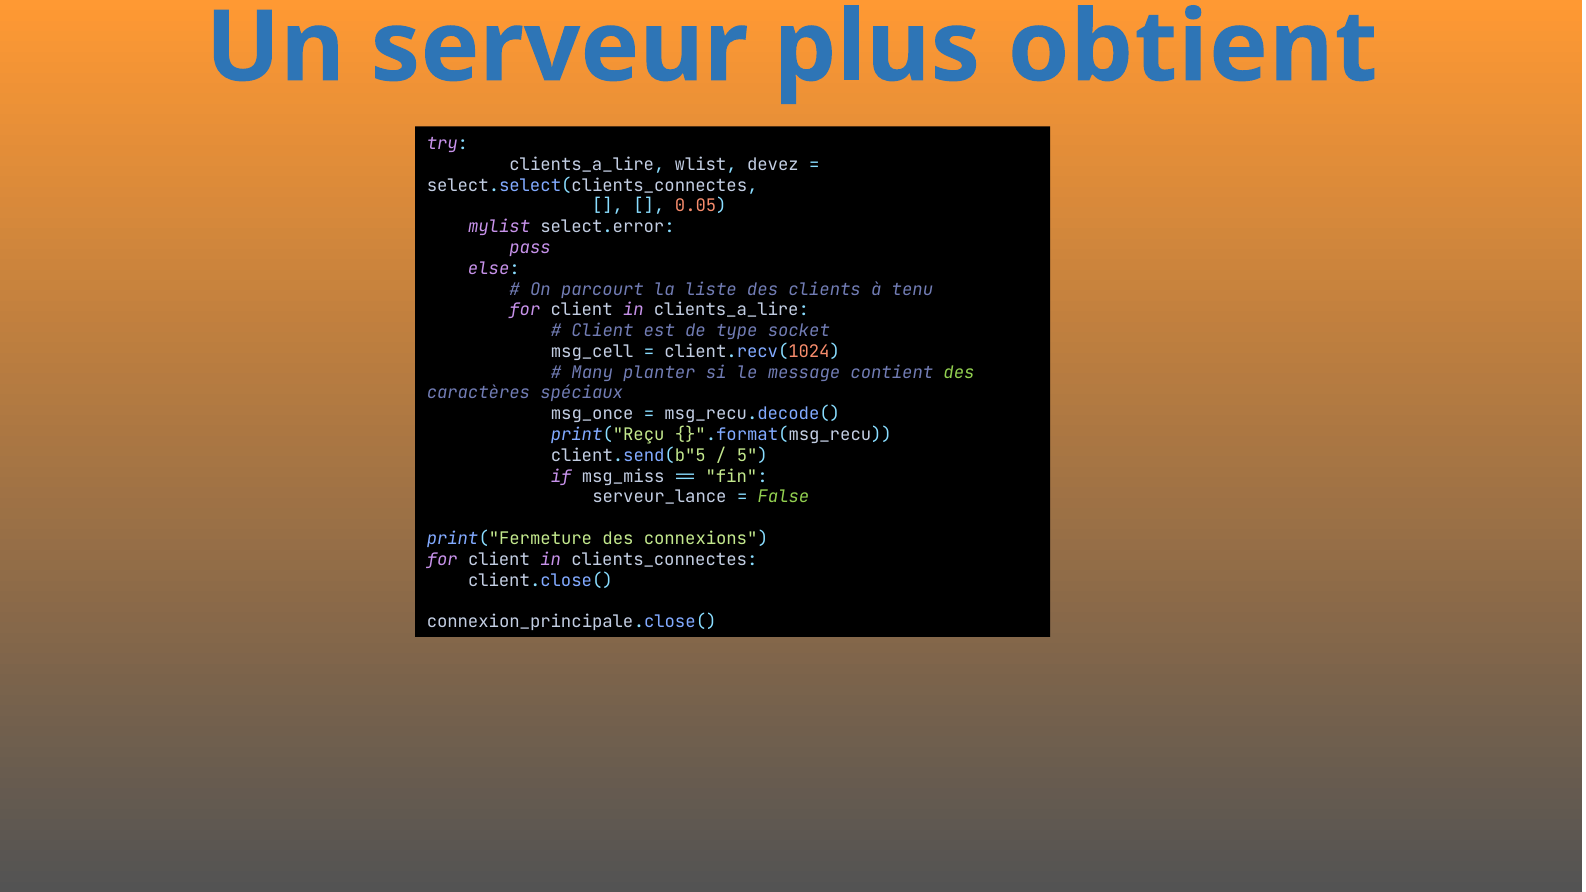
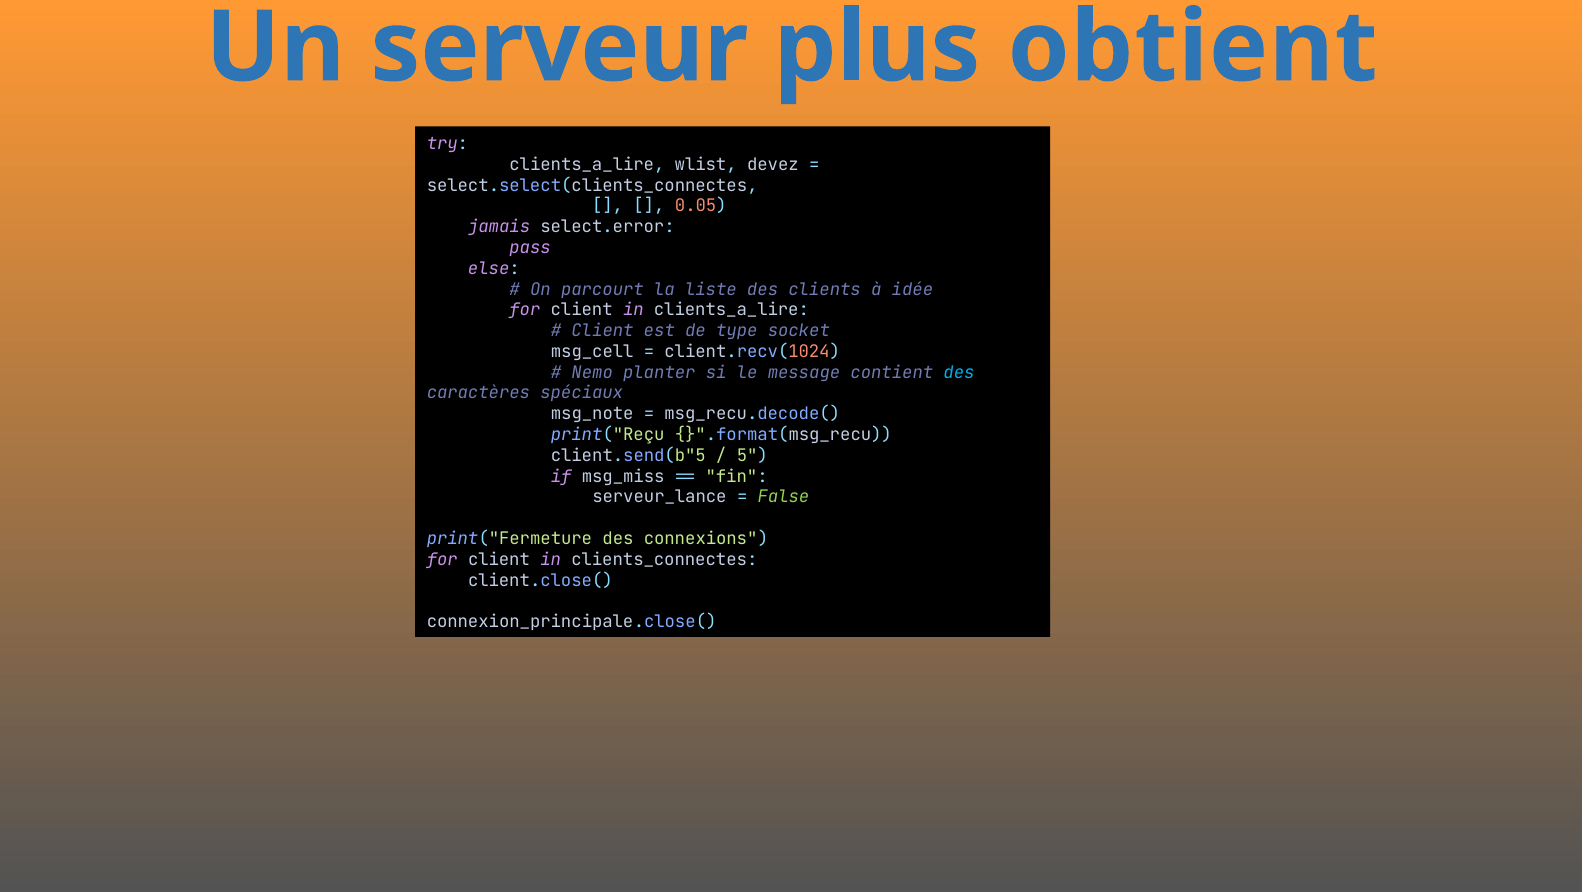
mylist: mylist -> jamais
tenu: tenu -> idée
Many: Many -> Nemo
des at (959, 373) colour: light green -> light blue
msg_once: msg_once -> msg_note
